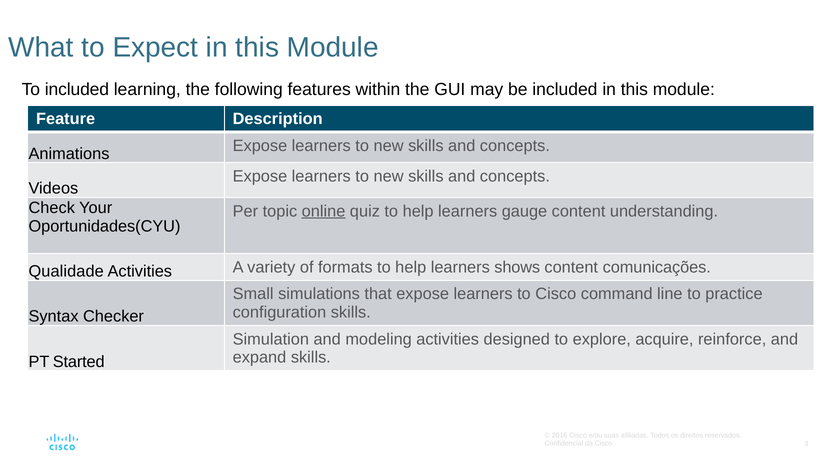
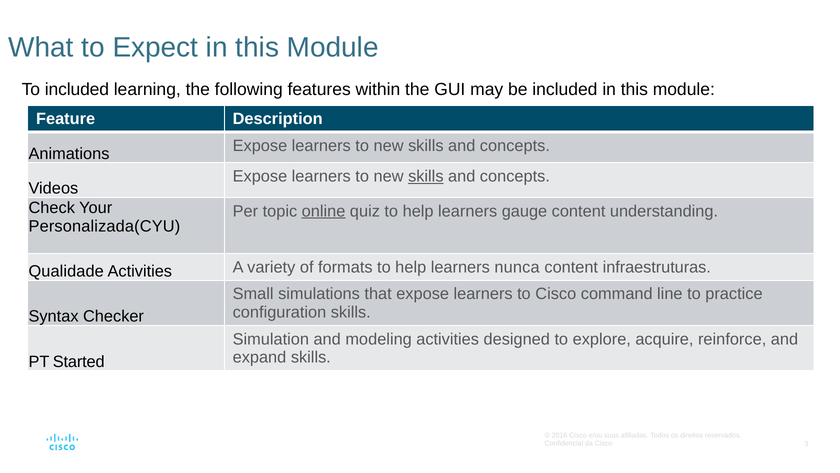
skills at (426, 176) underline: none -> present
Oportunidades(CYU: Oportunidades(CYU -> Personalizada(CYU
shows: shows -> nunca
comunicações: comunicações -> infraestruturas
